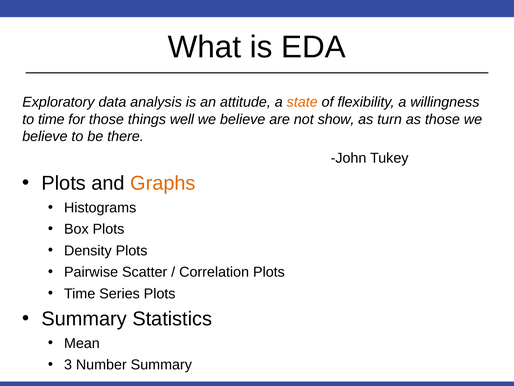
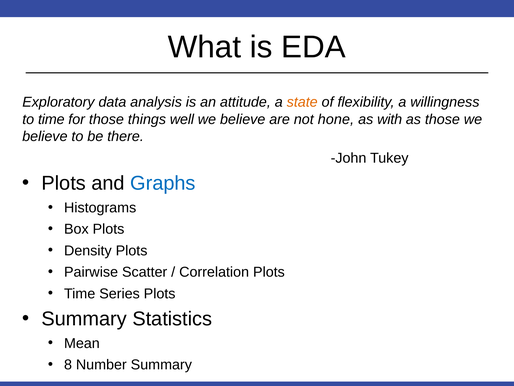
show: show -> hone
turn: turn -> with
Graphs colour: orange -> blue
3: 3 -> 8
